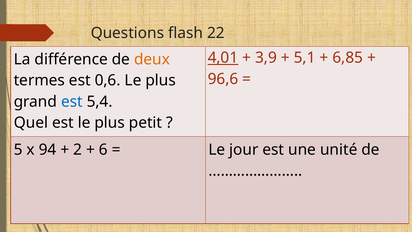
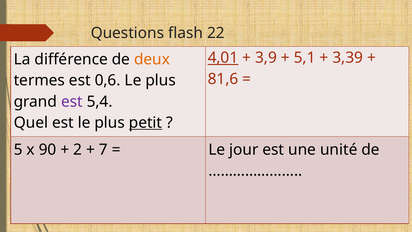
6,85: 6,85 -> 3,39
96,6: 96,6 -> 81,6
est at (72, 101) colour: blue -> purple
petit underline: none -> present
94: 94 -> 90
6: 6 -> 7
